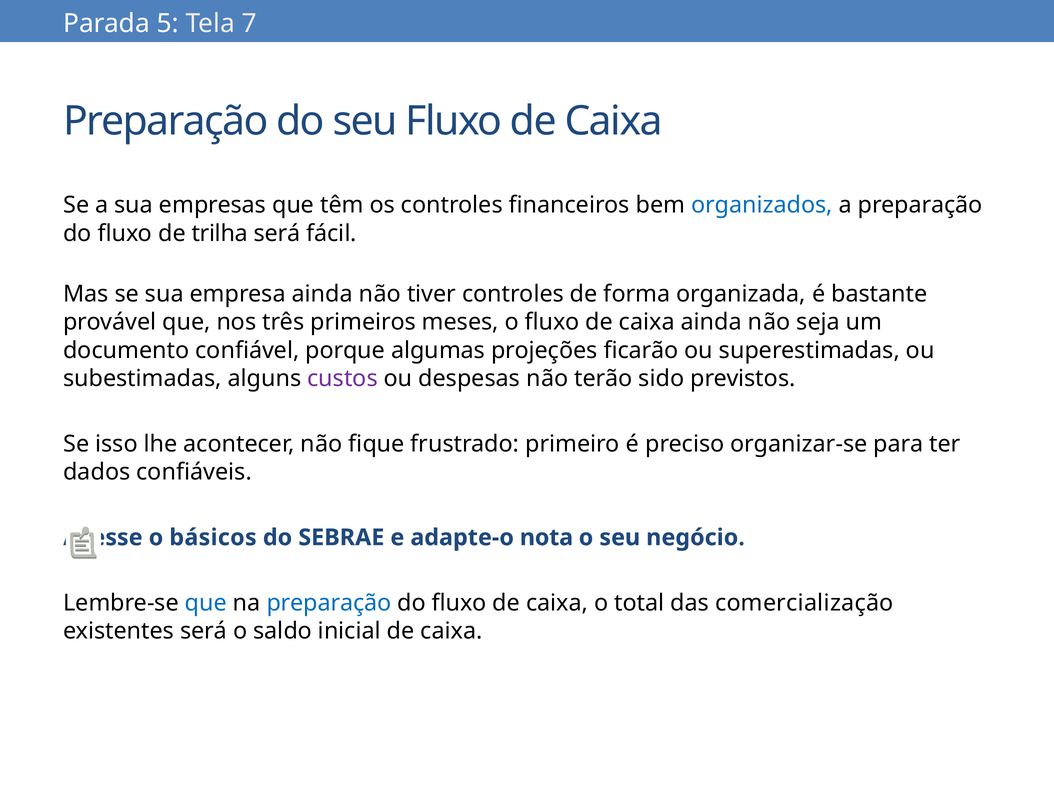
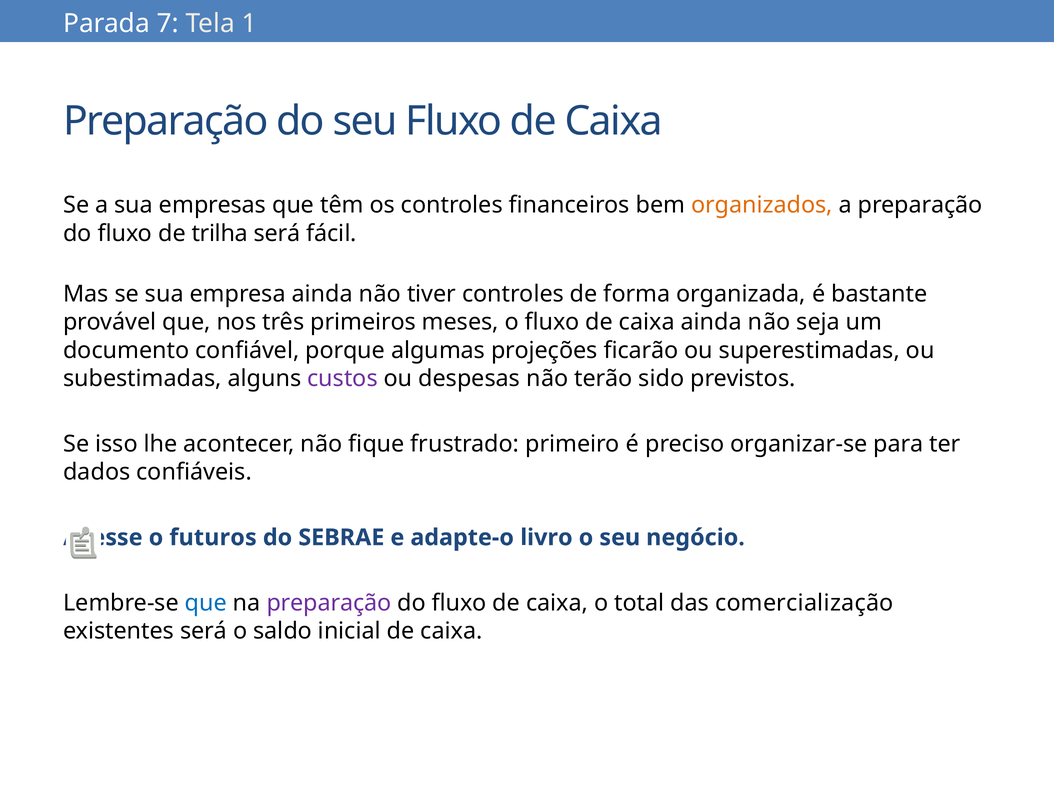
5: 5 -> 7
7: 7 -> 1
organizados colour: blue -> orange
básicos: básicos -> futuros
nota: nota -> livro
preparação at (329, 603) colour: blue -> purple
